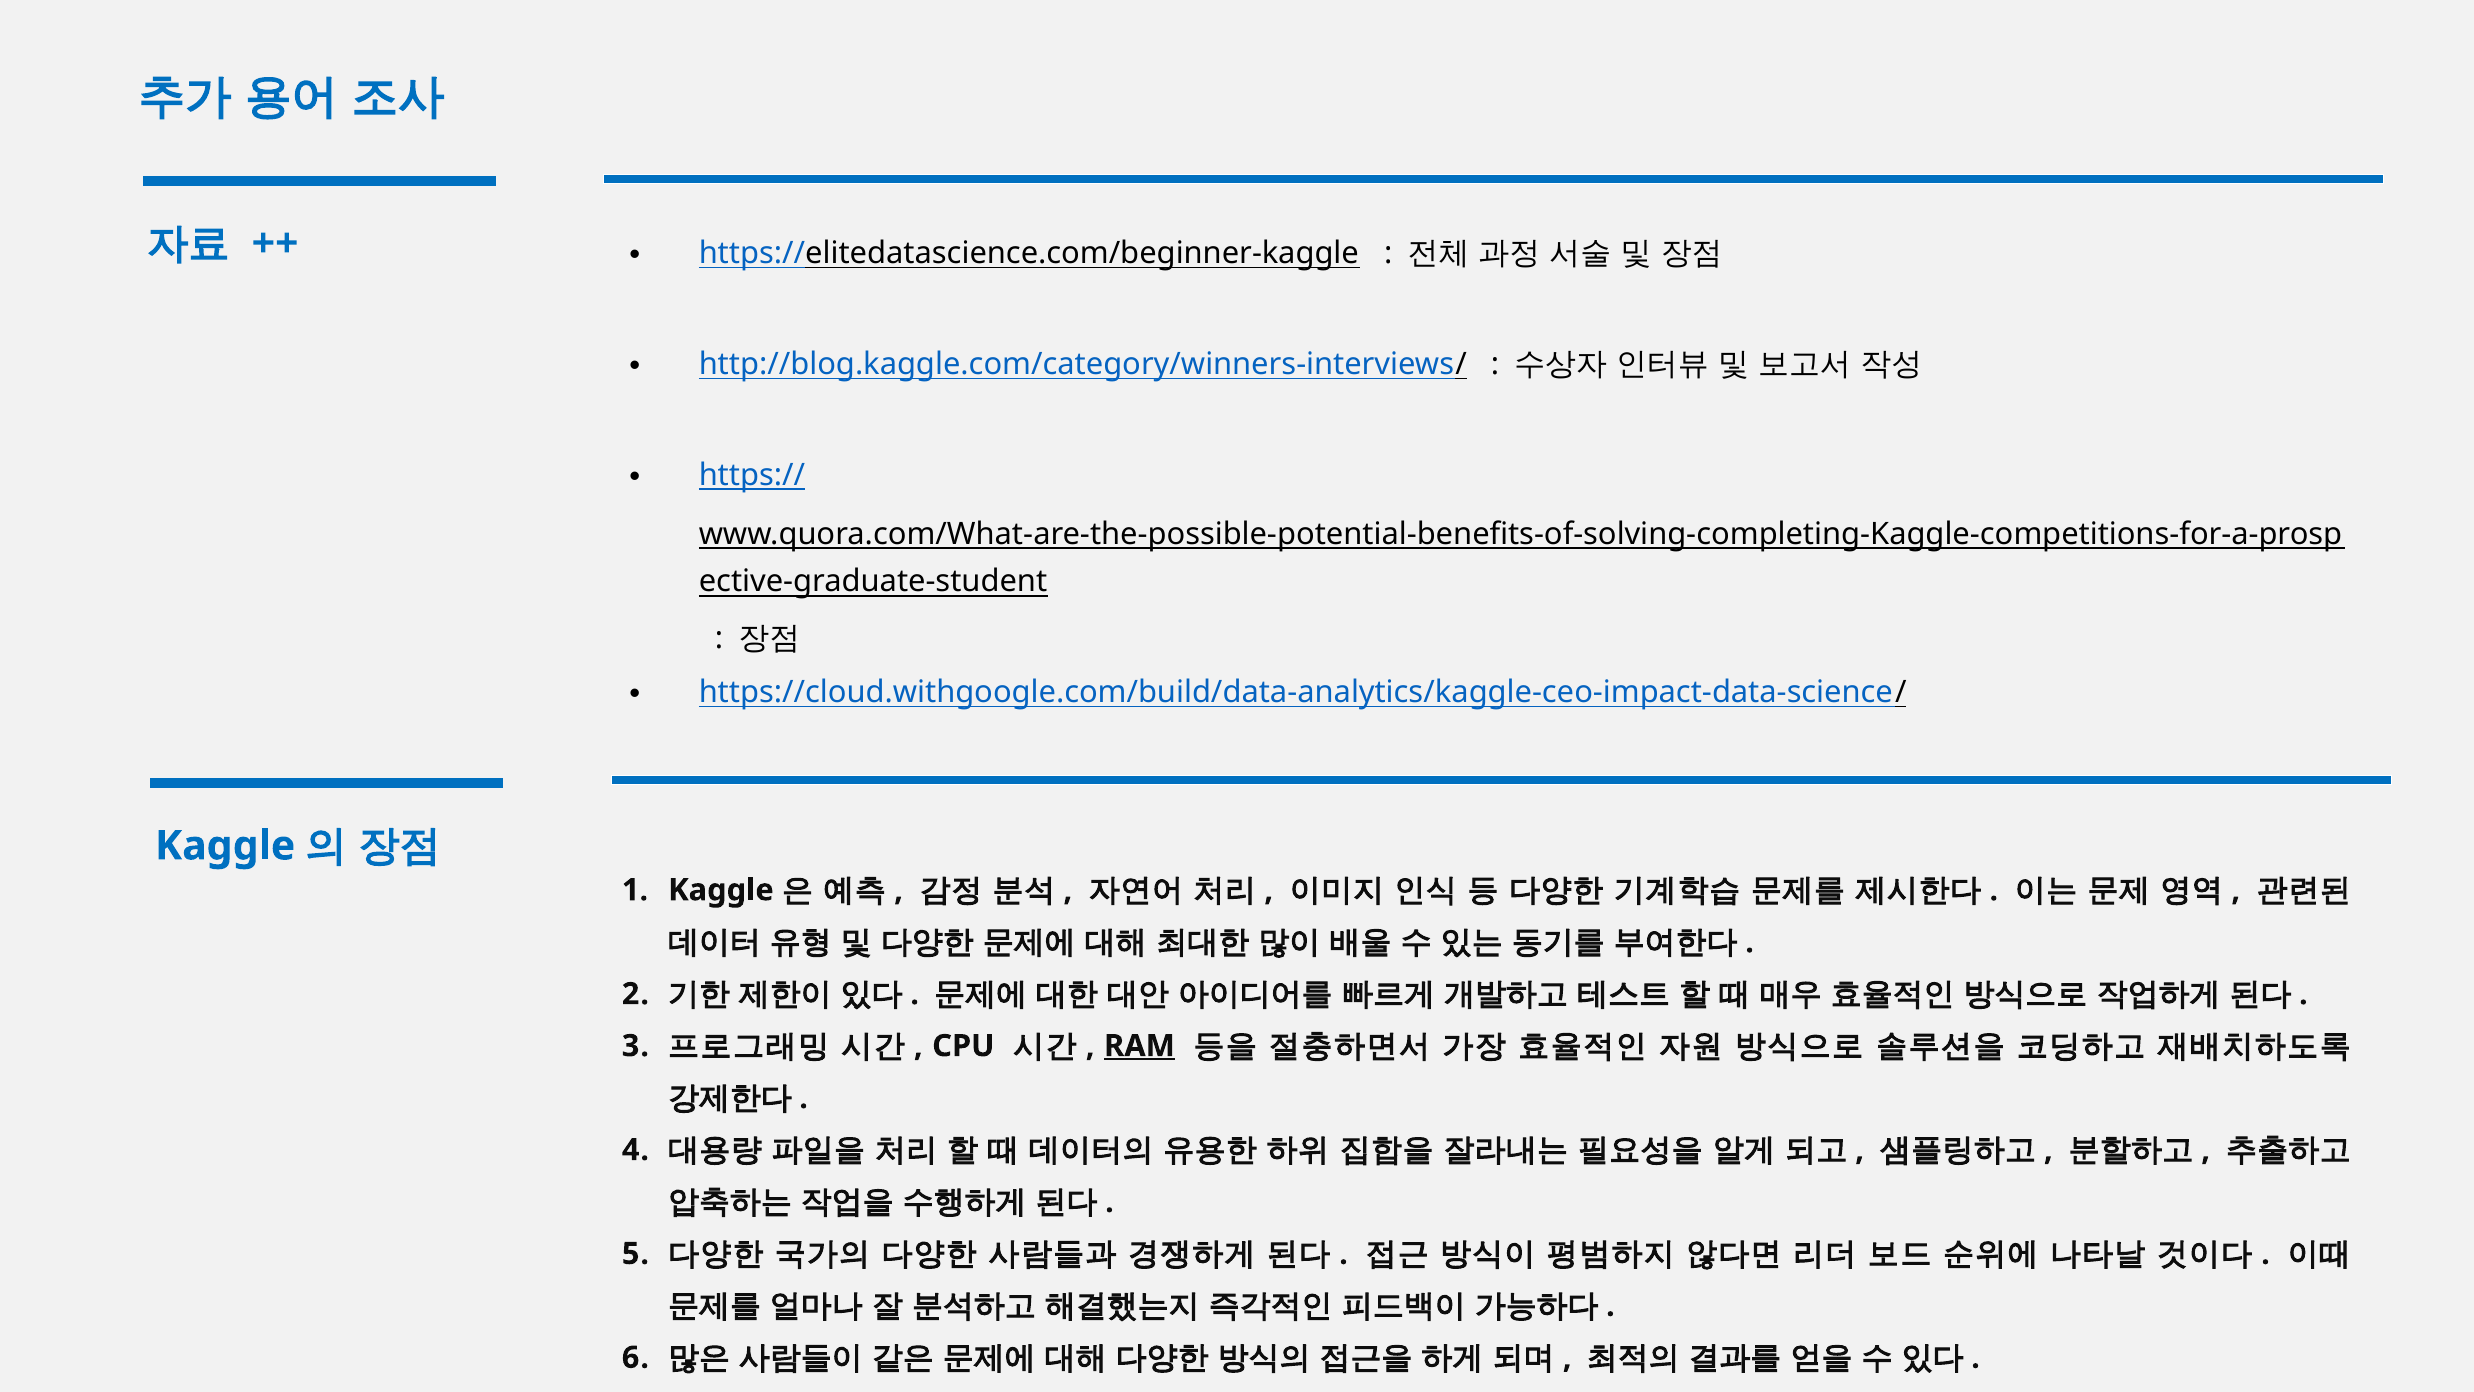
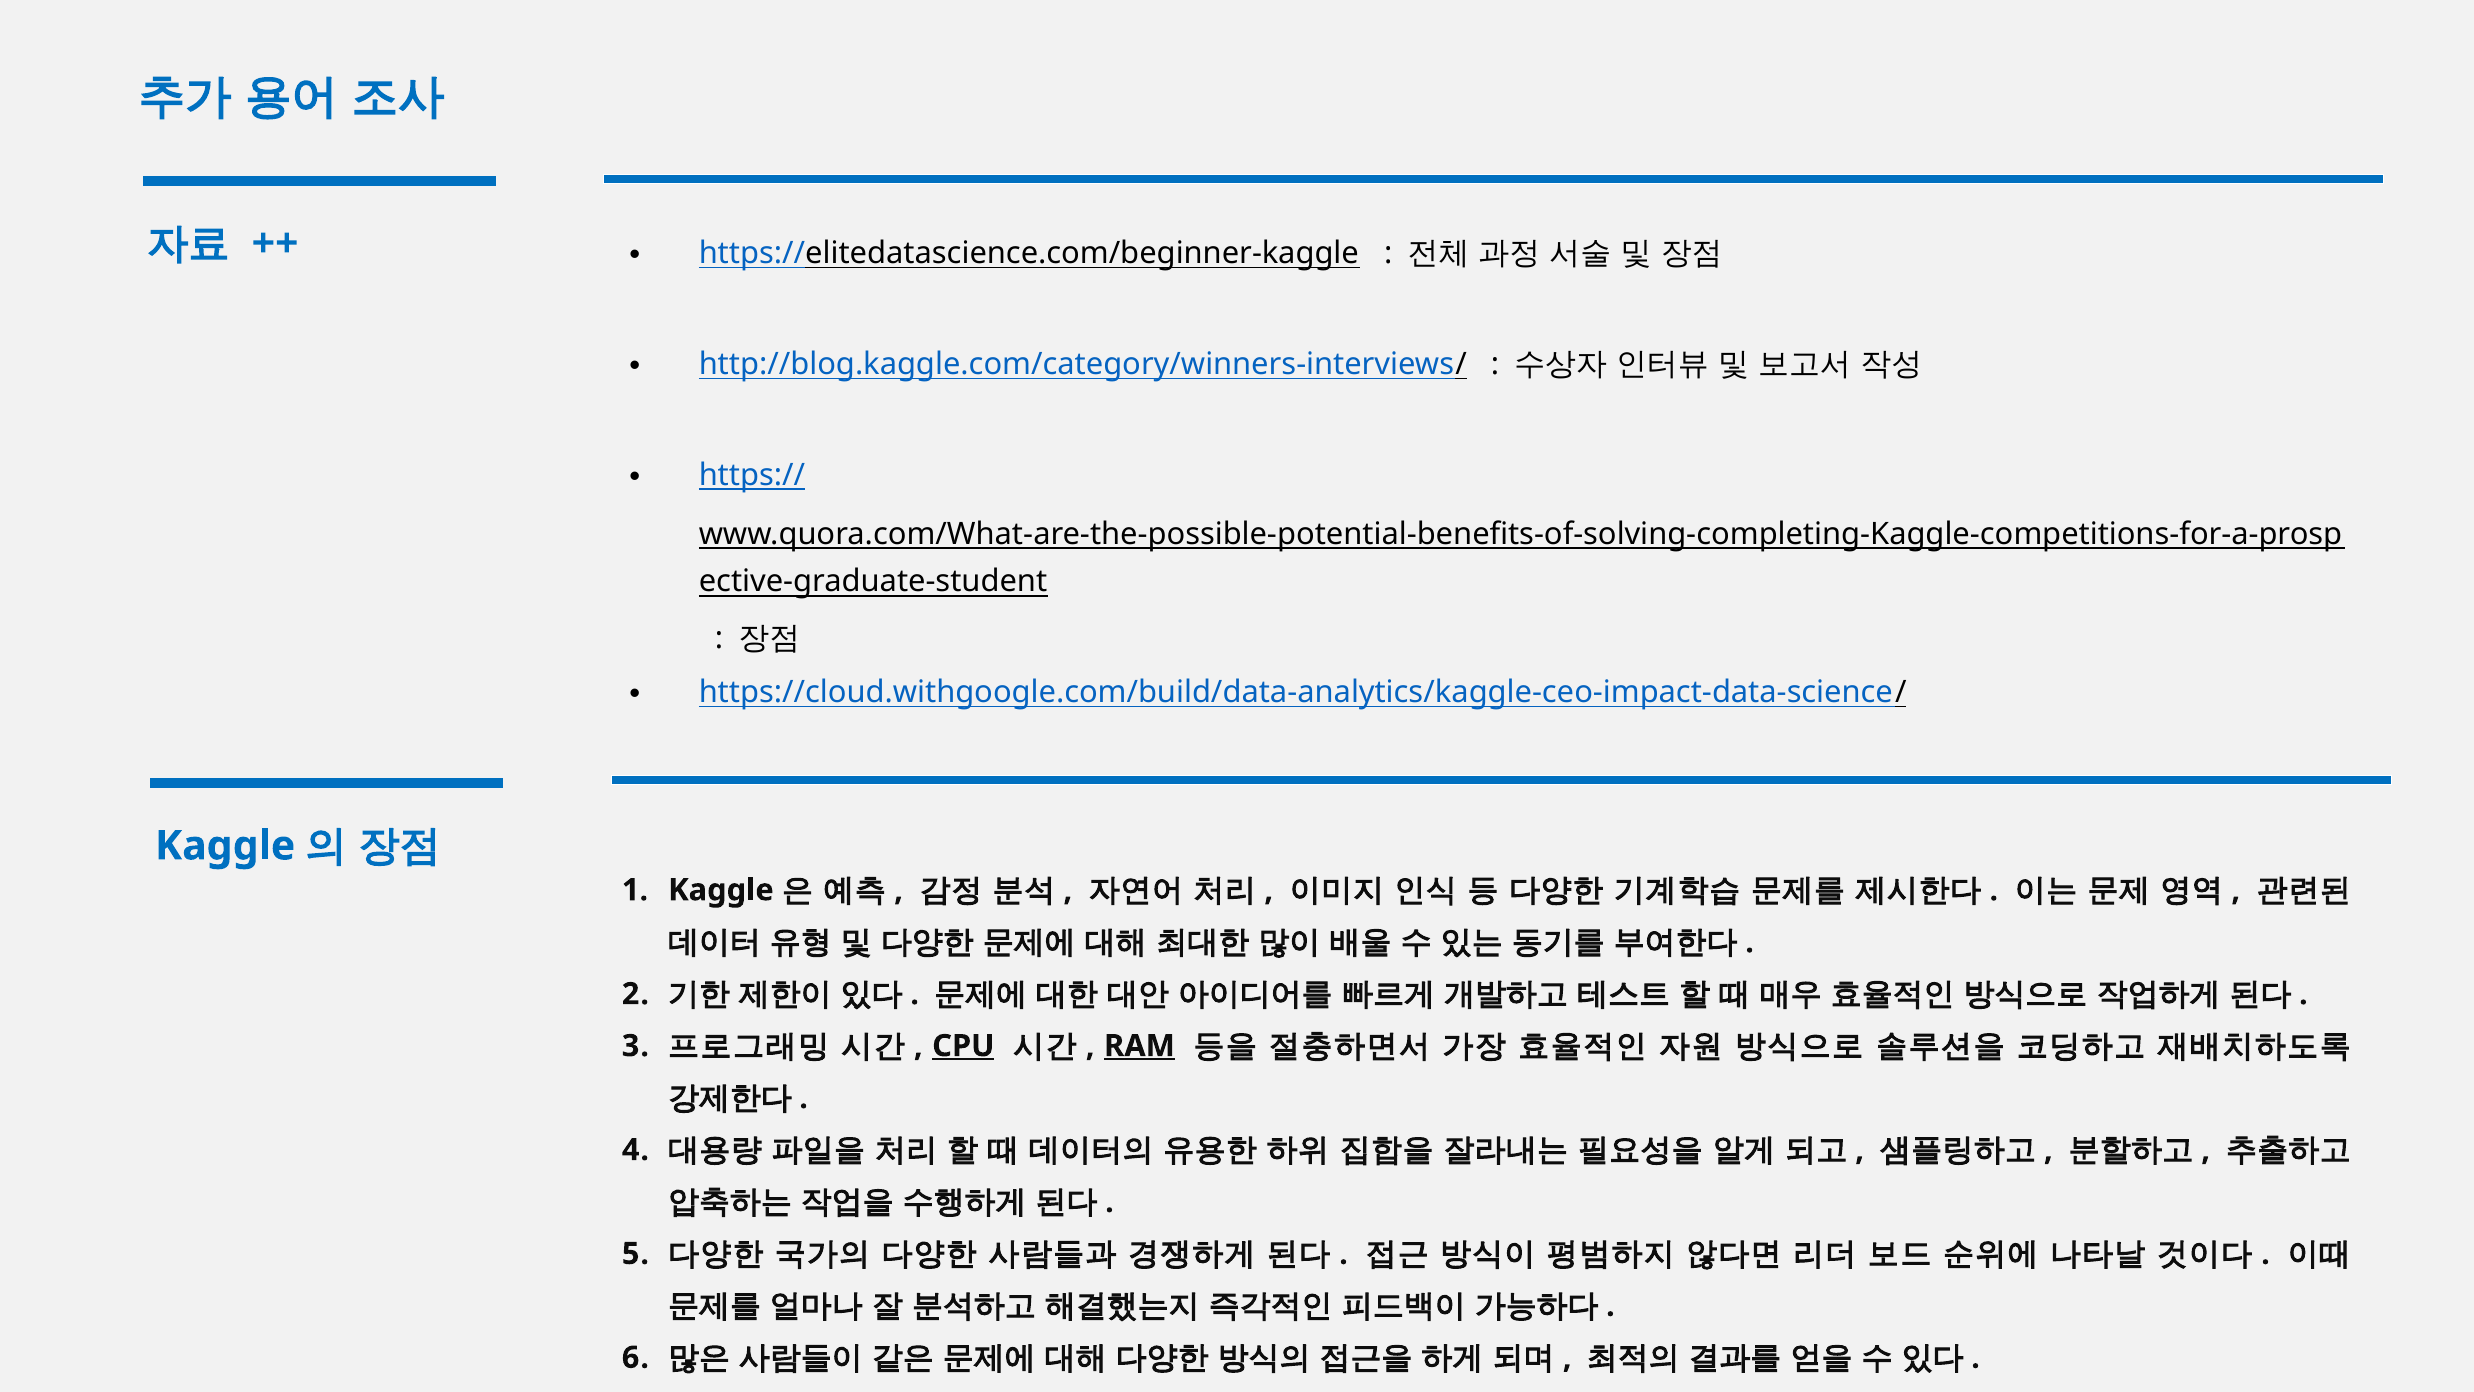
CPU underline: none -> present
